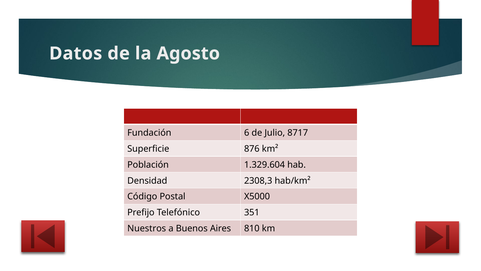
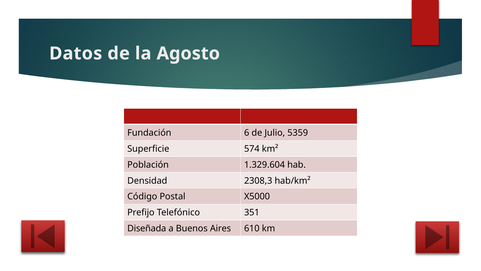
8717: 8717 -> 5359
876: 876 -> 574
Nuestros: Nuestros -> Diseñada
810: 810 -> 610
